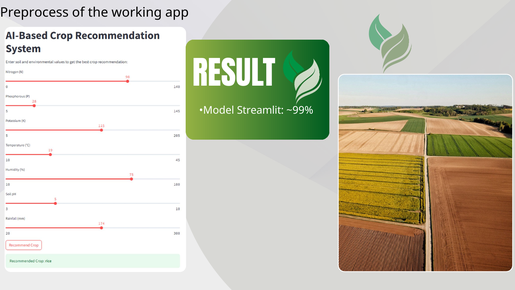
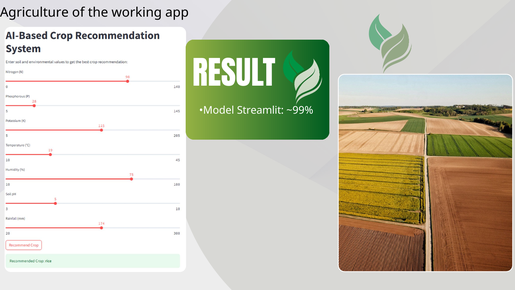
Preprocess: Preprocess -> Agriculture
